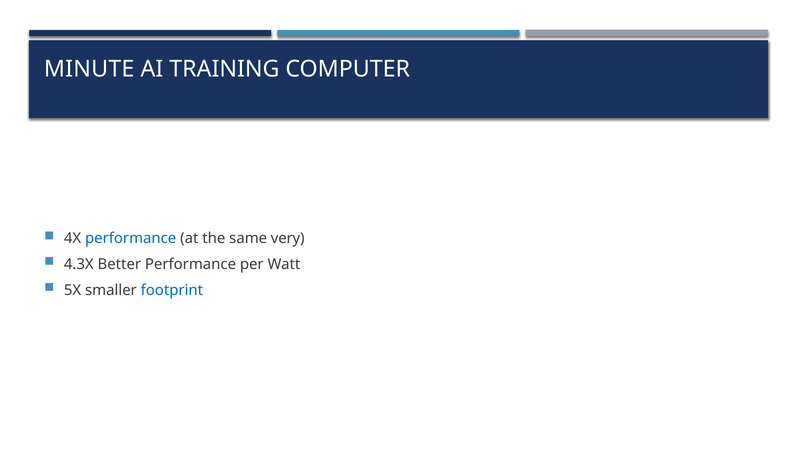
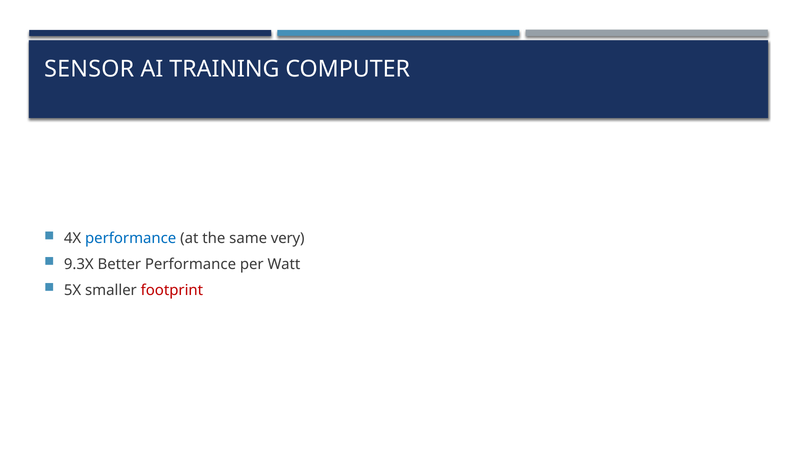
MINUTE: MINUTE -> SENSOR
4.3X: 4.3X -> 9.3X
footprint colour: blue -> red
